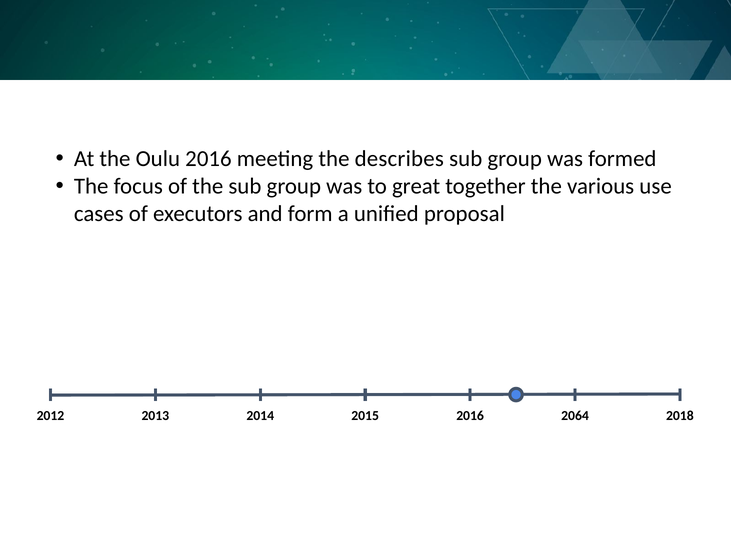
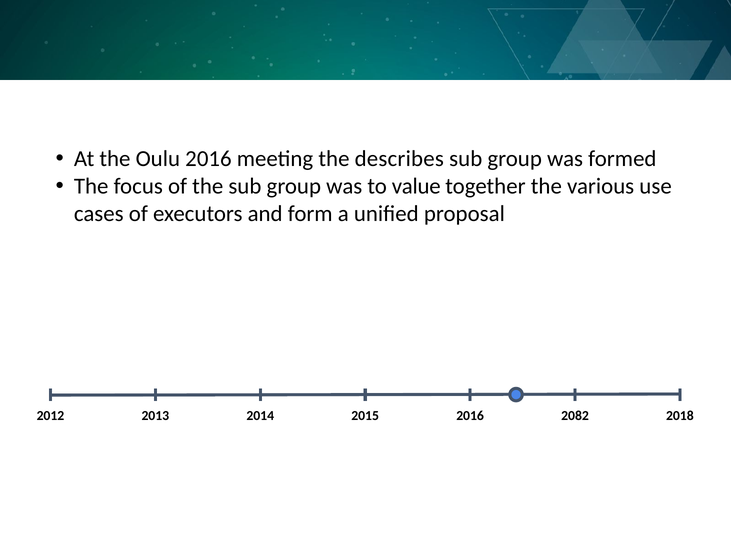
great: great -> value
2064: 2064 -> 2082
